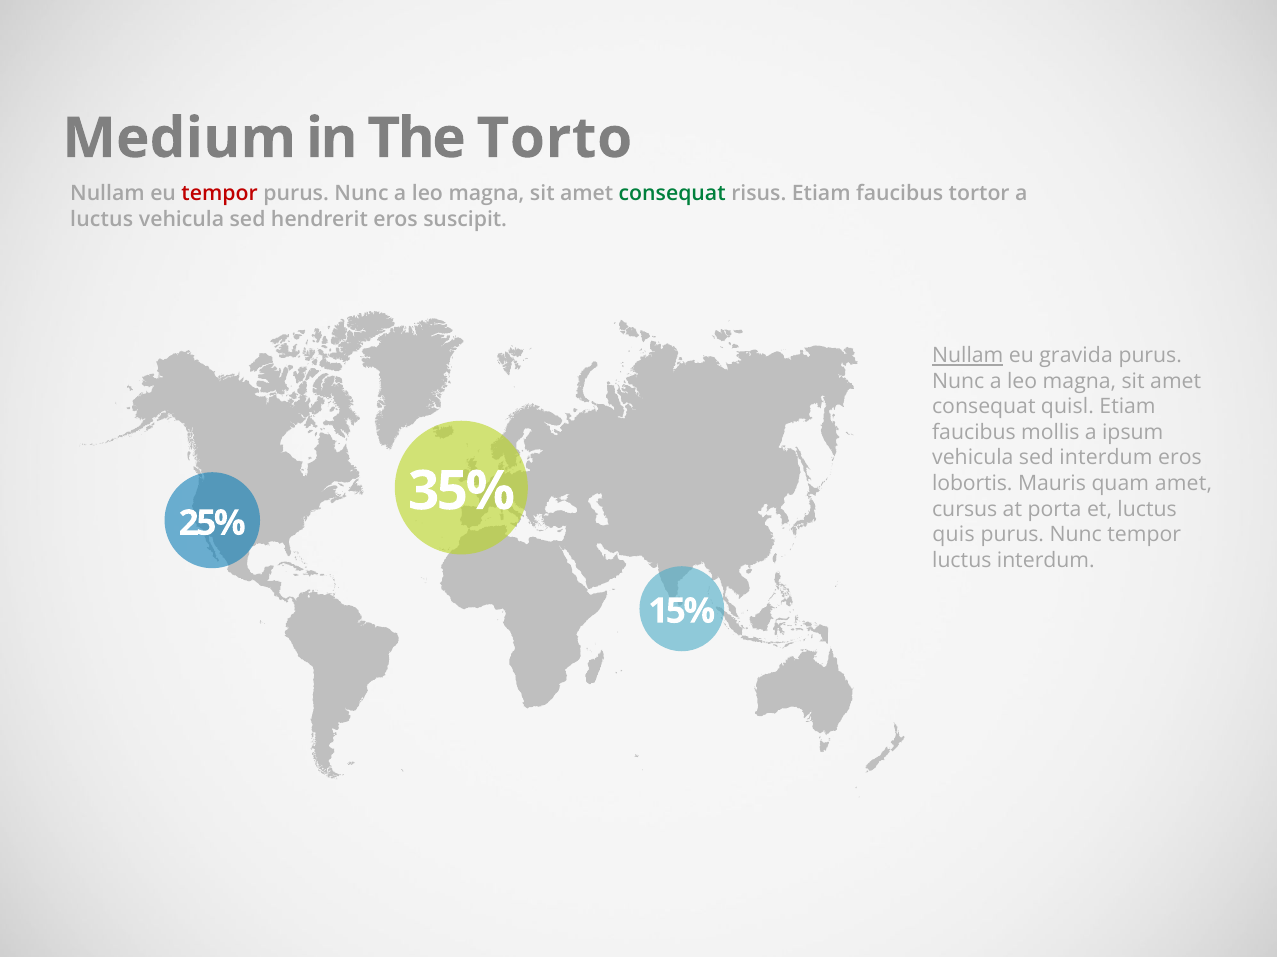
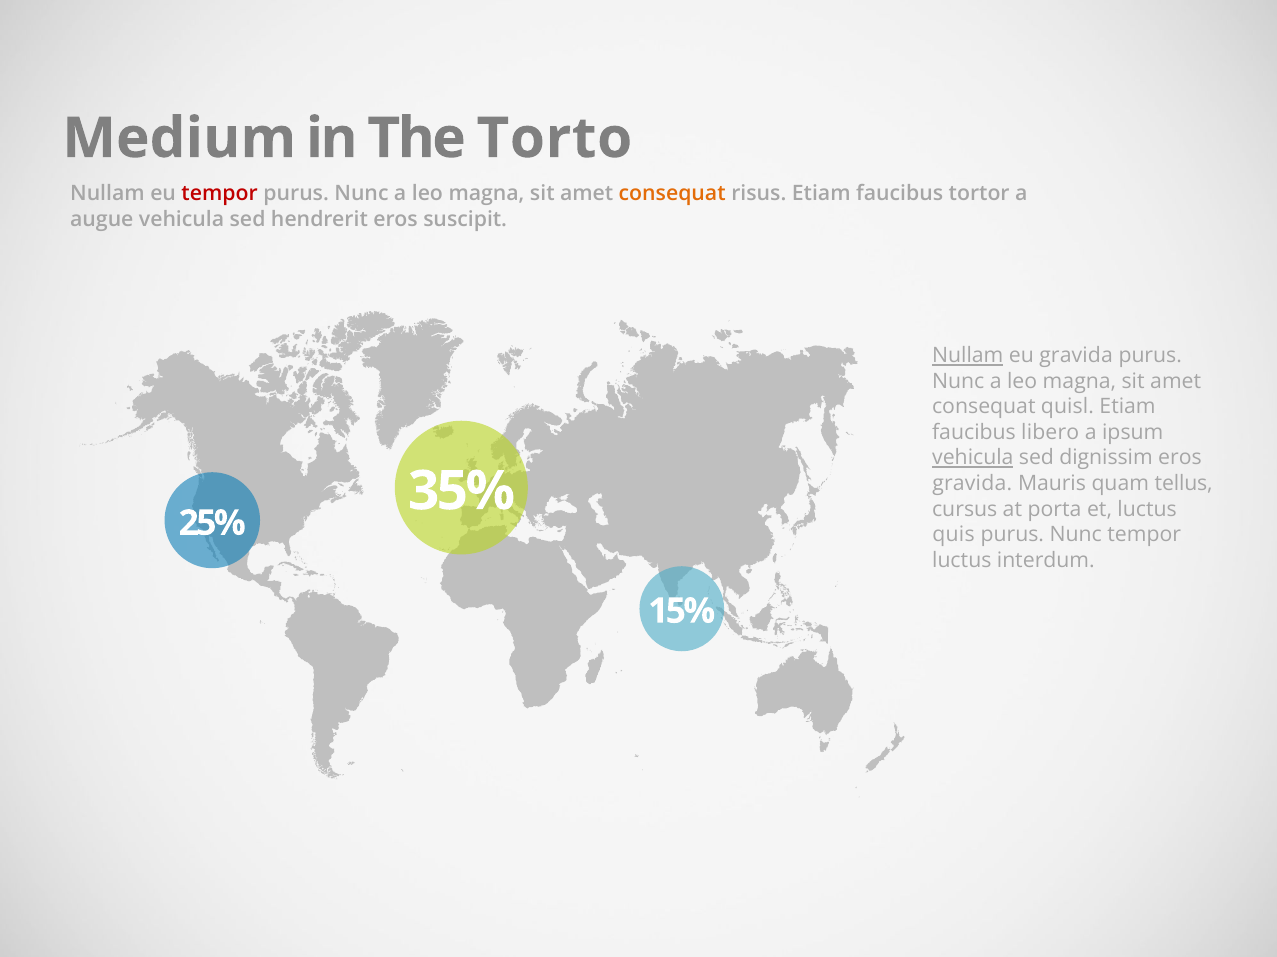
consequat at (672, 194) colour: green -> orange
luctus at (102, 219): luctus -> augue
mollis: mollis -> libero
vehicula at (973, 458) underline: none -> present
sed interdum: interdum -> dignissim
lobortis at (972, 484): lobortis -> gravida
quam amet: amet -> tellus
